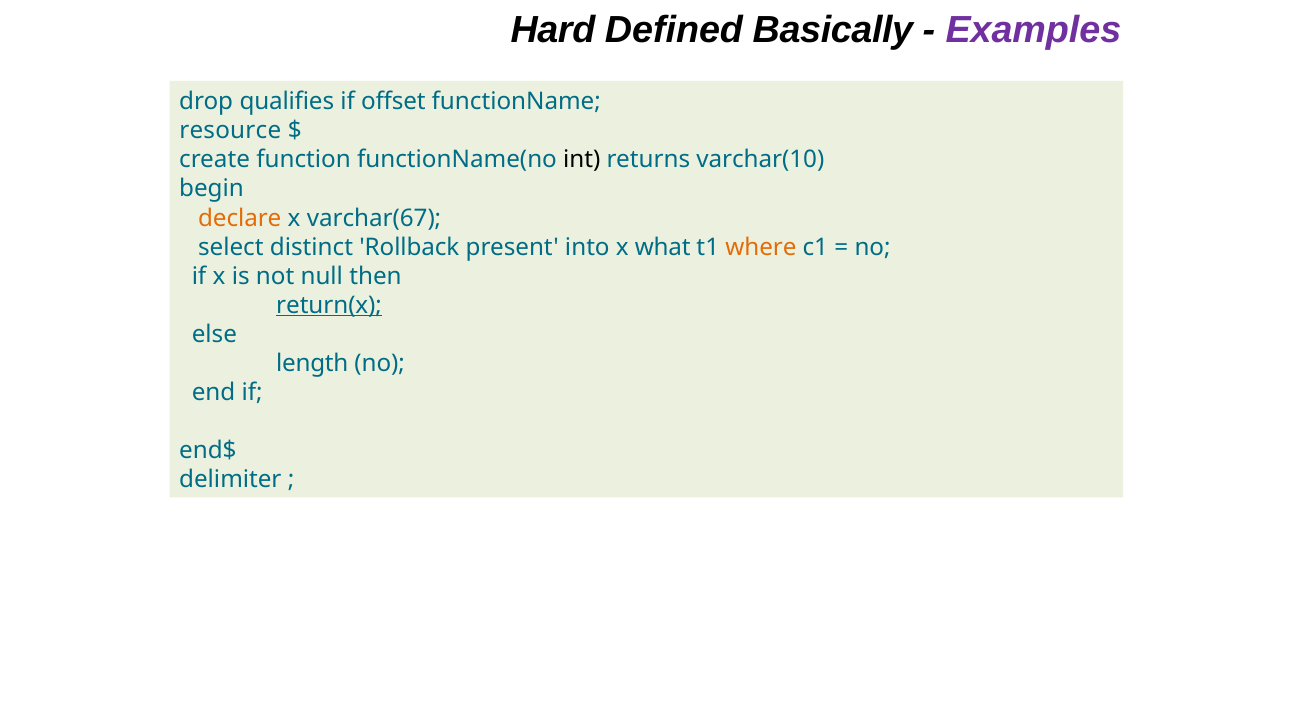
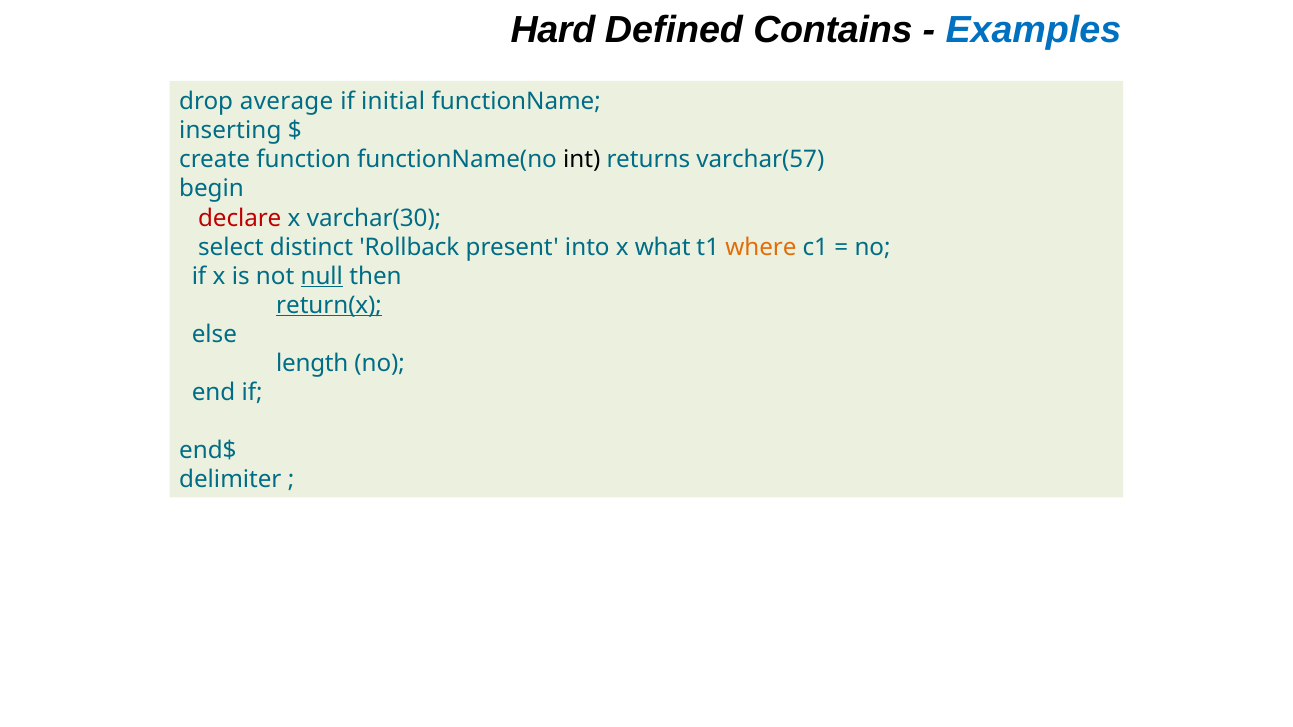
Basically: Basically -> Contains
Examples colour: purple -> blue
qualifies: qualifies -> average
offset: offset -> initial
resource: resource -> inserting
varchar(10: varchar(10 -> varchar(57
declare colour: orange -> red
varchar(67: varchar(67 -> varchar(30
null underline: none -> present
